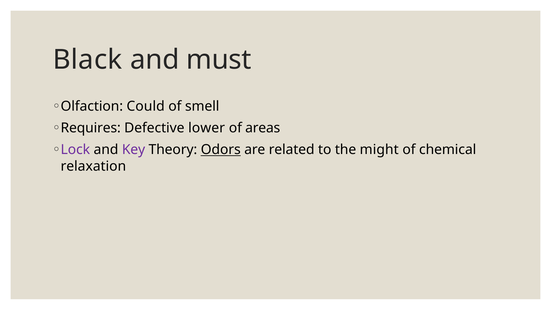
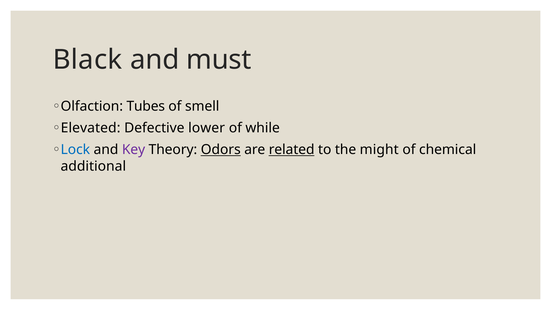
Could: Could -> Tubes
Requires: Requires -> Elevated
areas: areas -> while
Lock colour: purple -> blue
related underline: none -> present
relaxation: relaxation -> additional
